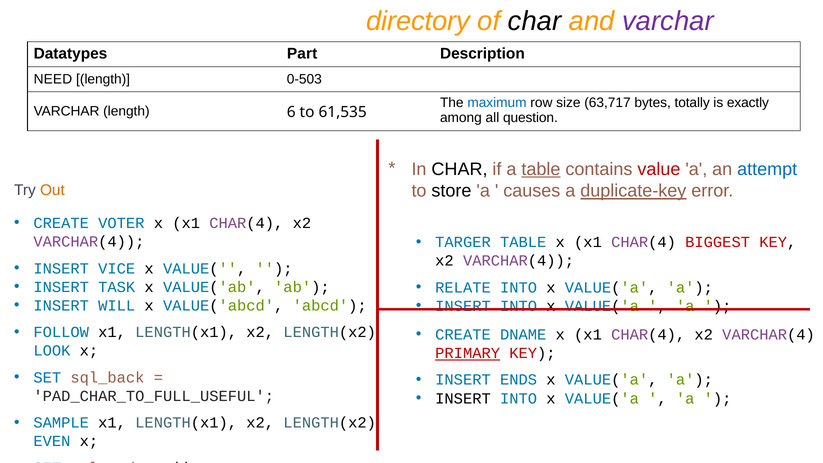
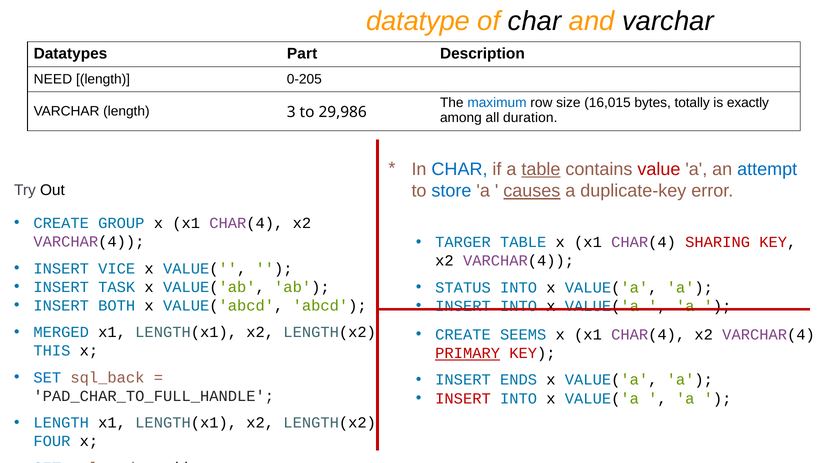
directory: directory -> datatype
varchar at (668, 21) colour: purple -> black
0-503: 0-503 -> 0-205
63,717: 63,717 -> 16,015
6: 6 -> 3
61,535: 61,535 -> 29,986
question: question -> duration
CHAR at (459, 169) colour: black -> blue
store colour: black -> blue
causes underline: none -> present
duplicate-key underline: present -> none
Out colour: orange -> black
VOTER: VOTER -> GROUP
BIGGEST: BIGGEST -> SHARING
RELATE: RELATE -> STATUS
WILL: WILL -> BOTH
FOLLOW: FOLLOW -> MERGED
DNAME: DNAME -> SEEMS
LOOK: LOOK -> THIS
PAD_CHAR_TO_FULL_USEFUL: PAD_CHAR_TO_FULL_USEFUL -> PAD_CHAR_TO_FULL_HANDLE
INSERT at (463, 398) colour: black -> red
SAMPLE at (61, 423): SAMPLE -> LENGTH
EVEN: EVEN -> FOUR
